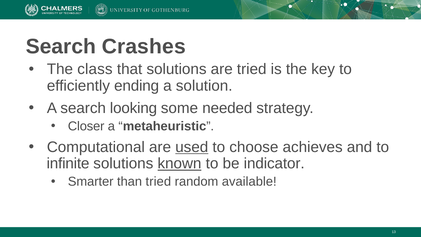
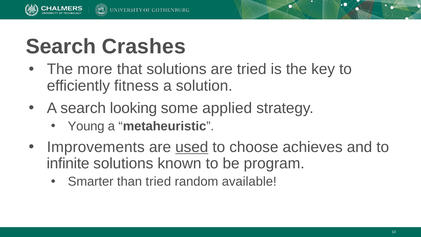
class: class -> more
ending: ending -> fitness
needed: needed -> applied
Closer: Closer -> Young
Computational: Computational -> Improvements
known underline: present -> none
indicator: indicator -> program
